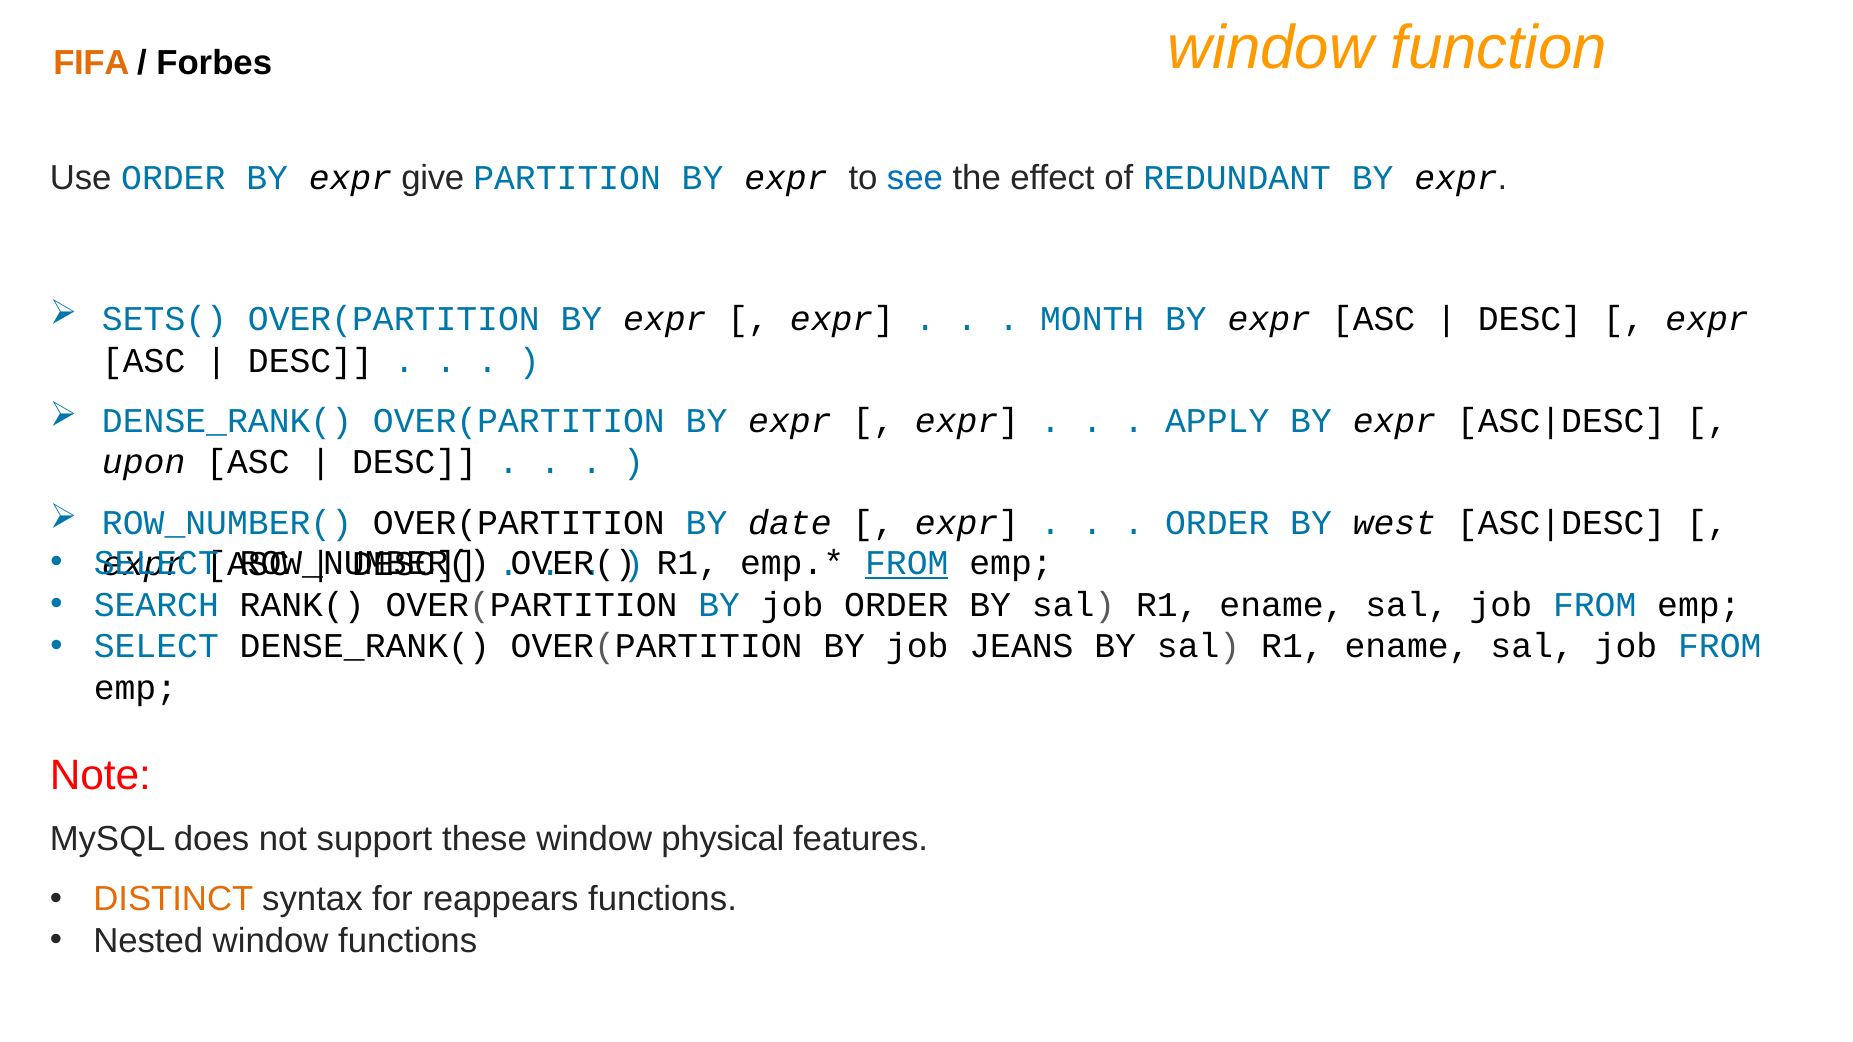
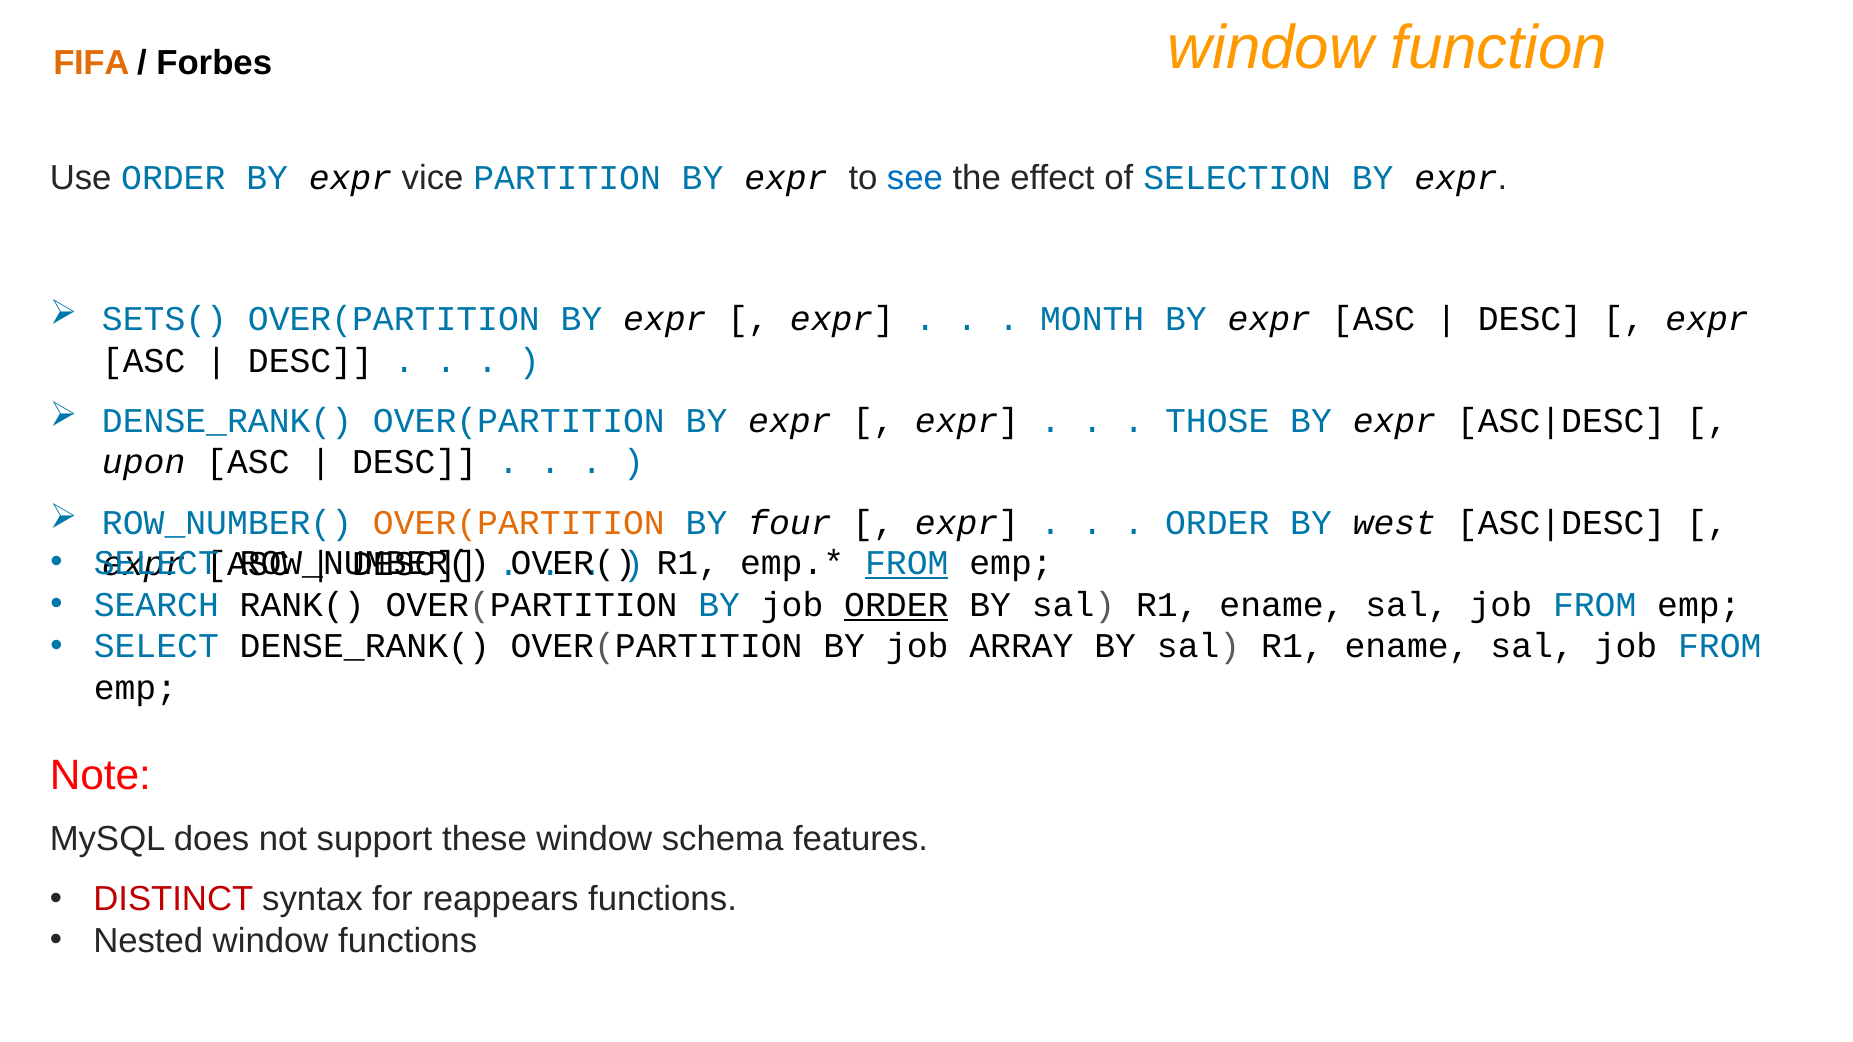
give: give -> vice
REDUNDANT: REDUNDANT -> SELECTION
APPLY: APPLY -> THOSE
OVER(PARTITION at (519, 523) colour: black -> orange
date: date -> four
ORDER at (896, 605) underline: none -> present
JEANS: JEANS -> ARRAY
physical: physical -> schema
DISTINCT colour: orange -> red
